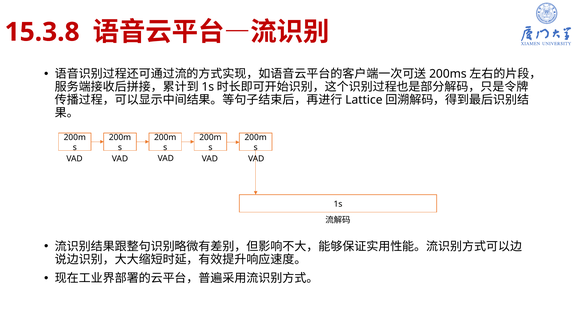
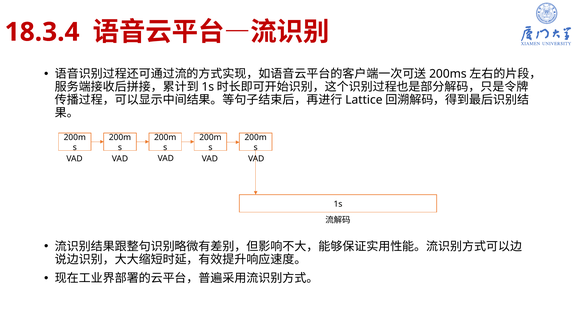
15.3.8: 15.3.8 -> 18.3.4
